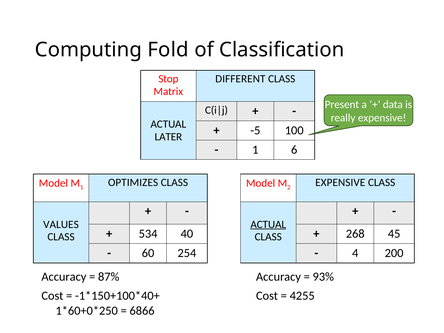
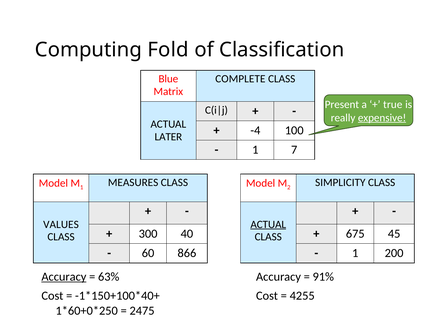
Stop: Stop -> Blue
DIFFERENT: DIFFERENT -> COMPLETE
data: data -> true
expensive at (382, 118) underline: none -> present
-5: -5 -> -4
6: 6 -> 7
OPTIMIZES: OPTIMIZES -> MEASURES
EXPENSIVE at (340, 183): EXPENSIVE -> SIMPLICITY
534: 534 -> 300
268: 268 -> 675
254: 254 -> 866
4 at (355, 253): 4 -> 1
Accuracy at (64, 277) underline: none -> present
87%: 87% -> 63%
93%: 93% -> 91%
6866: 6866 -> 2475
